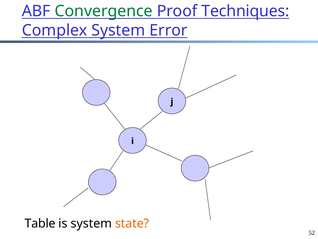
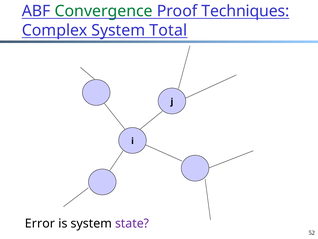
Error: Error -> Total
Table: Table -> Error
state colour: orange -> purple
